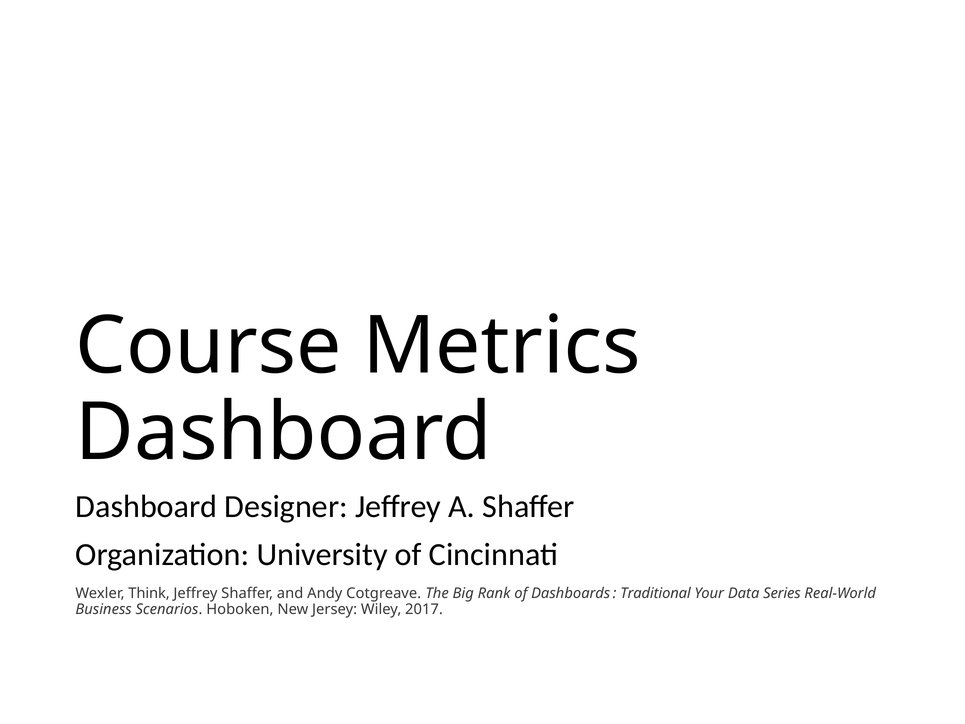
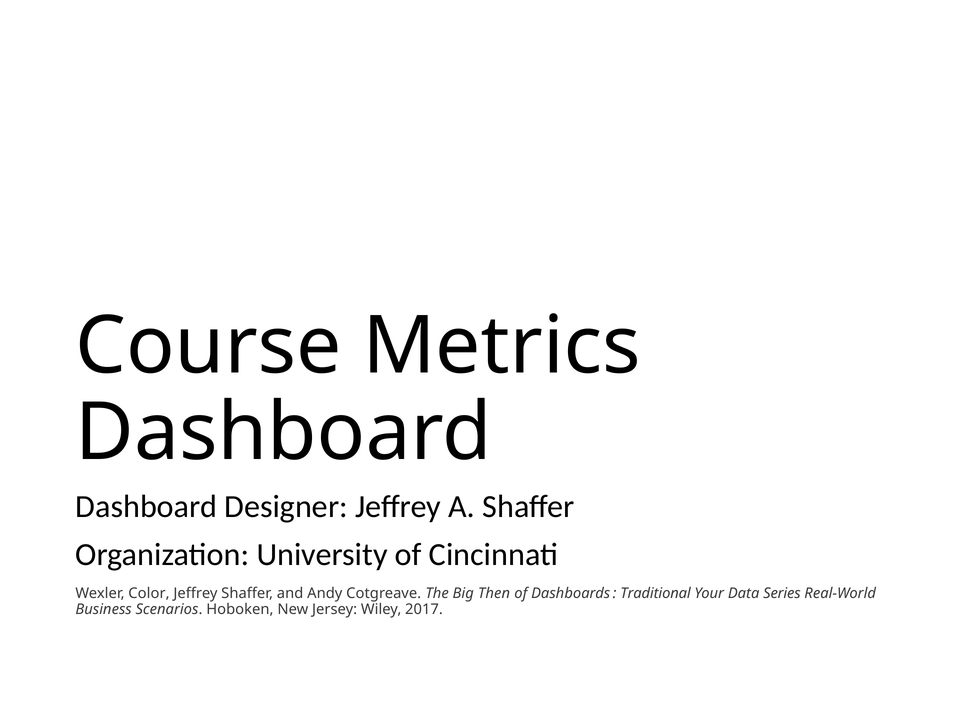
Think: Think -> Color
Rank: Rank -> Then
